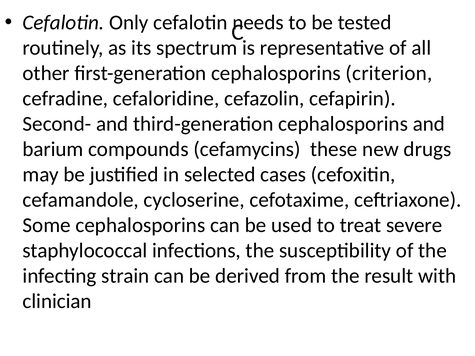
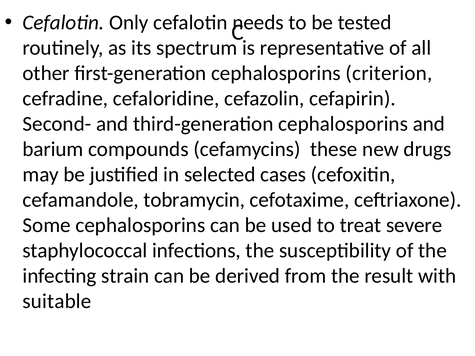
cycloserine: cycloserine -> tobramycin
clinician: clinician -> suitable
